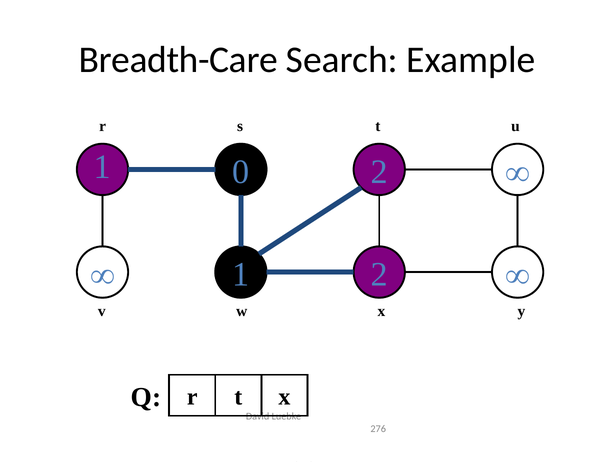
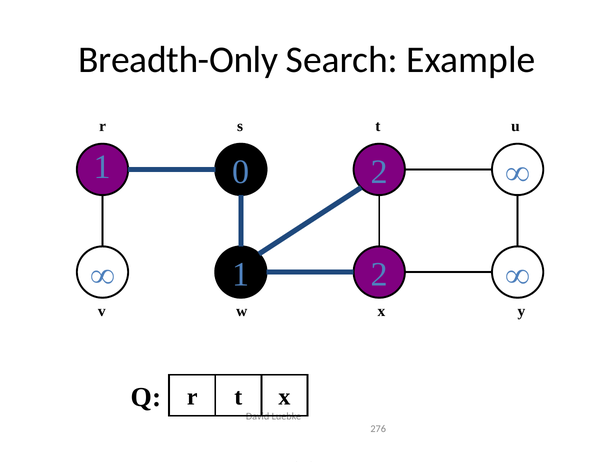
Breadth-Care: Breadth-Care -> Breadth-Only
